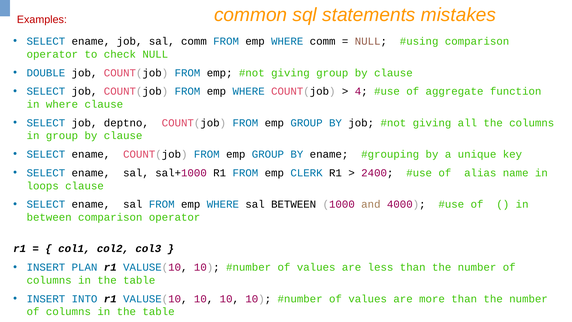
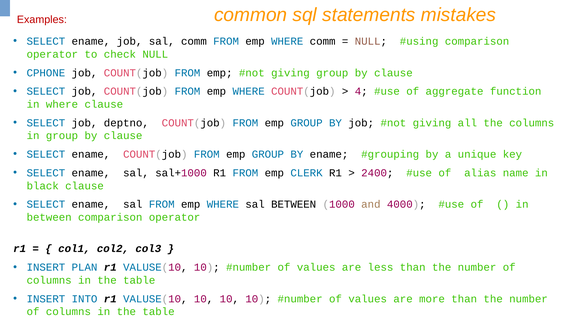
DOUBLE: DOUBLE -> CPHONE
loops: loops -> black
